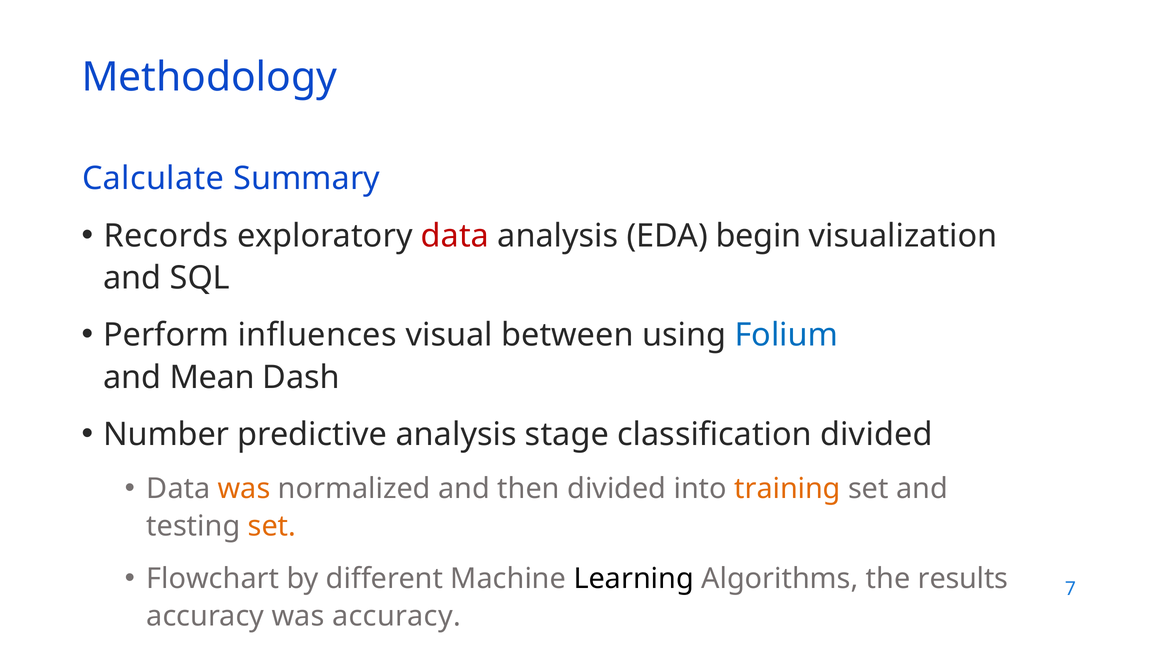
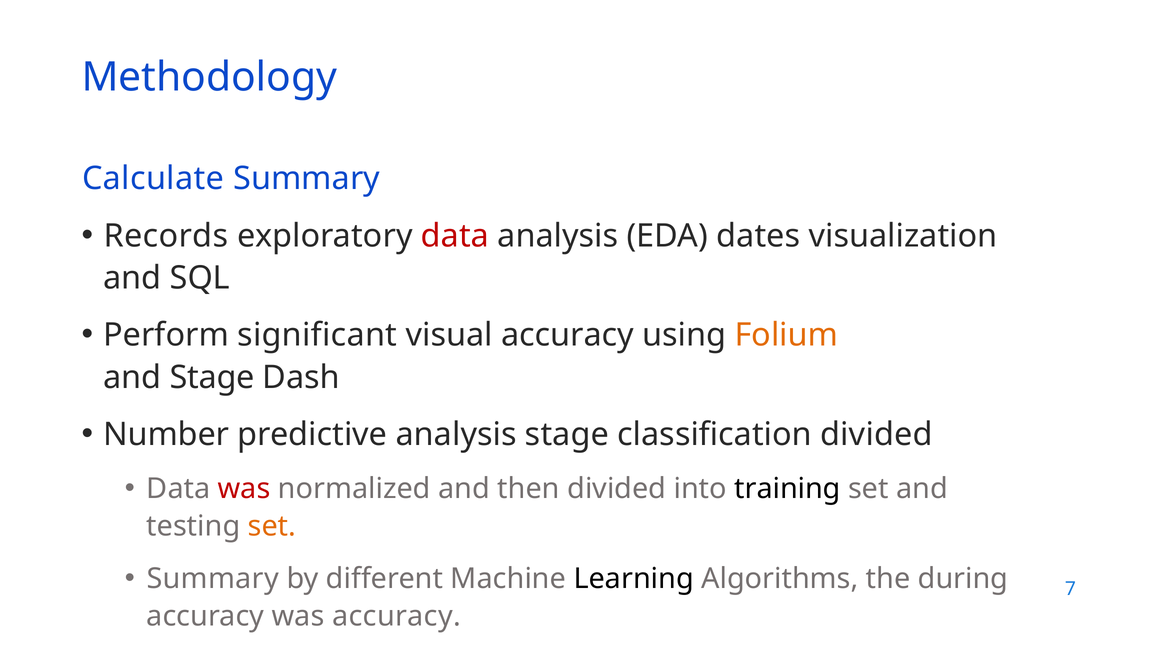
begin: begin -> dates
influences: influences -> significant
visual between: between -> accuracy
Folium colour: blue -> orange
and Mean: Mean -> Stage
was at (244, 489) colour: orange -> red
training colour: orange -> black
Flowchart at (213, 579): Flowchart -> Summary
results: results -> during
